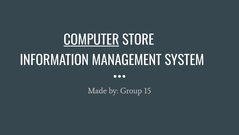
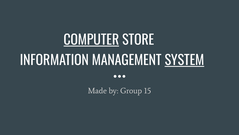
SYSTEM underline: none -> present
